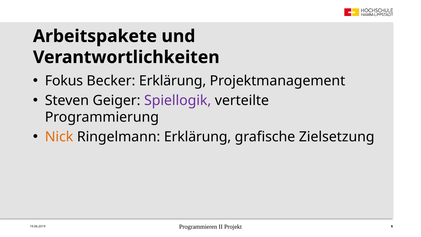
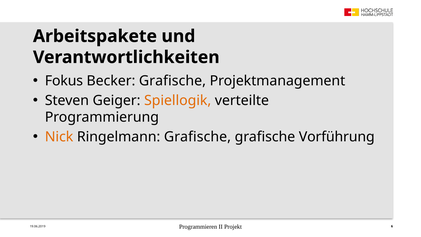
Becker Erklärung: Erklärung -> Grafische
Spiellogik colour: purple -> orange
Ringelmann Erklärung: Erklärung -> Grafische
Zielsetzung: Zielsetzung -> Vorführung
